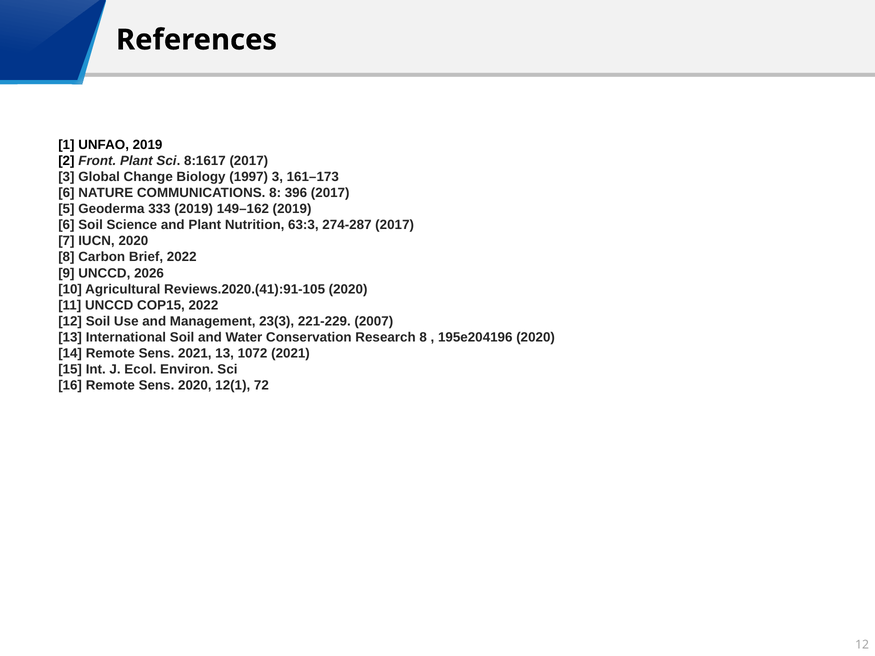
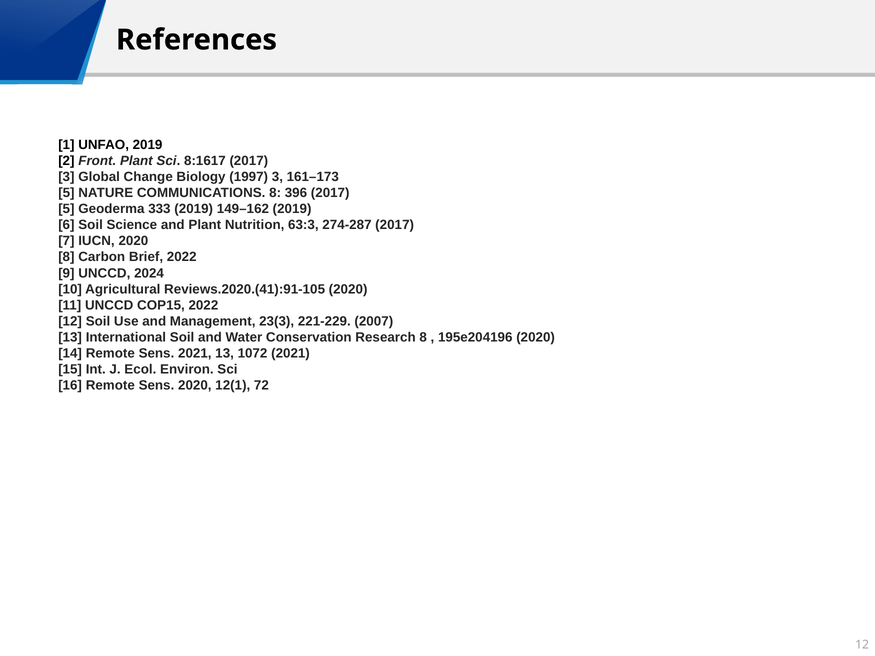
6 at (66, 193): 6 -> 5
2026: 2026 -> 2024
